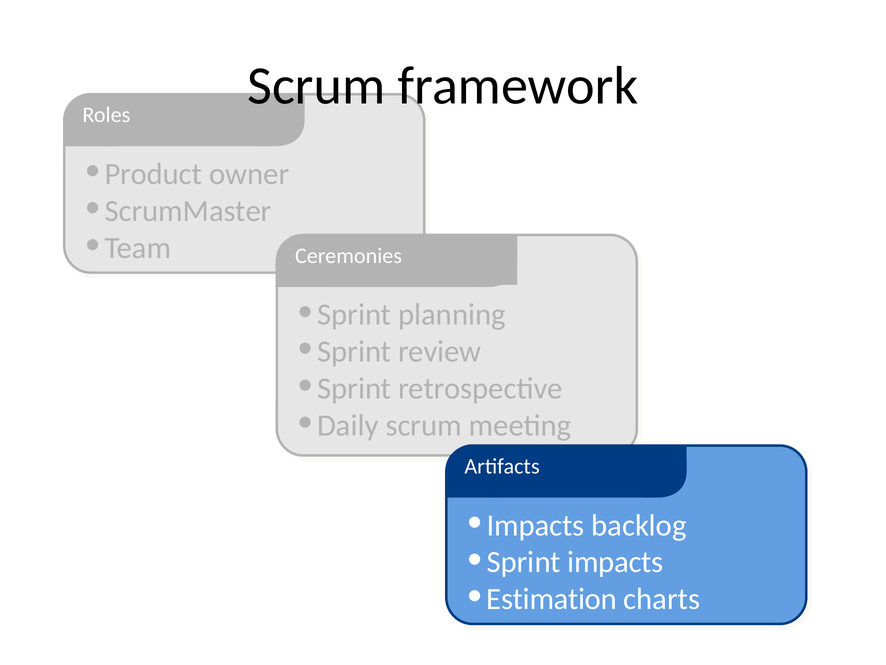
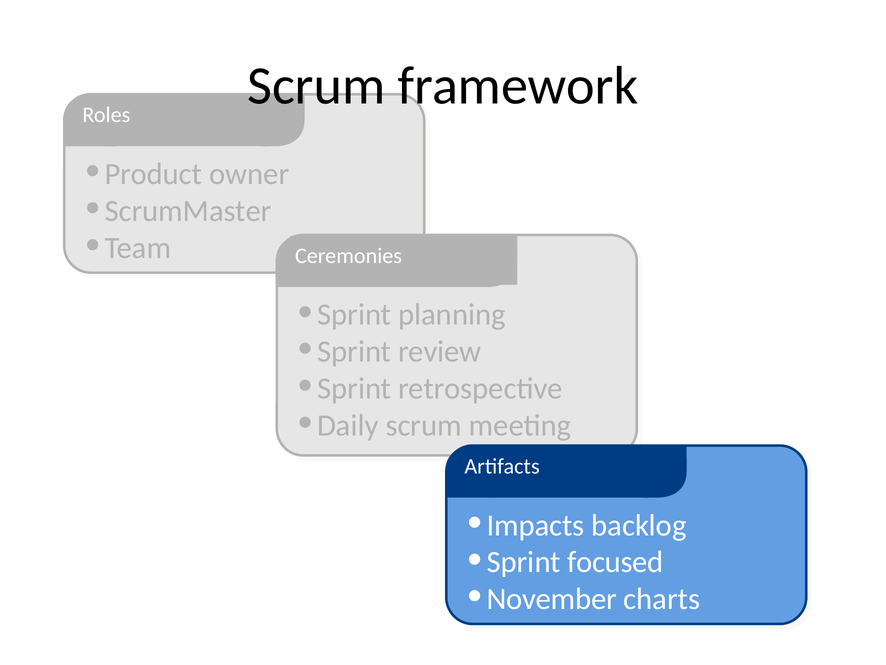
Sprint impacts: impacts -> focused
Estimation: Estimation -> November
